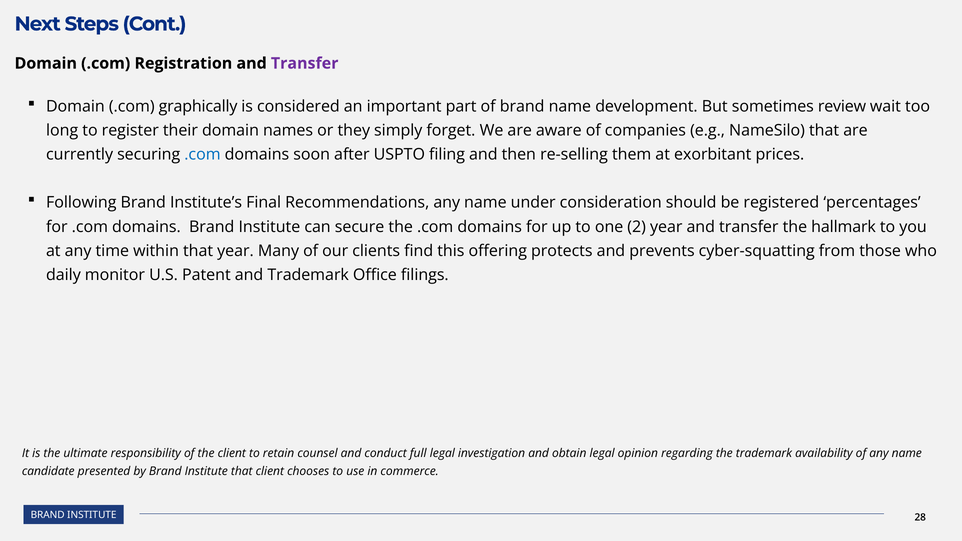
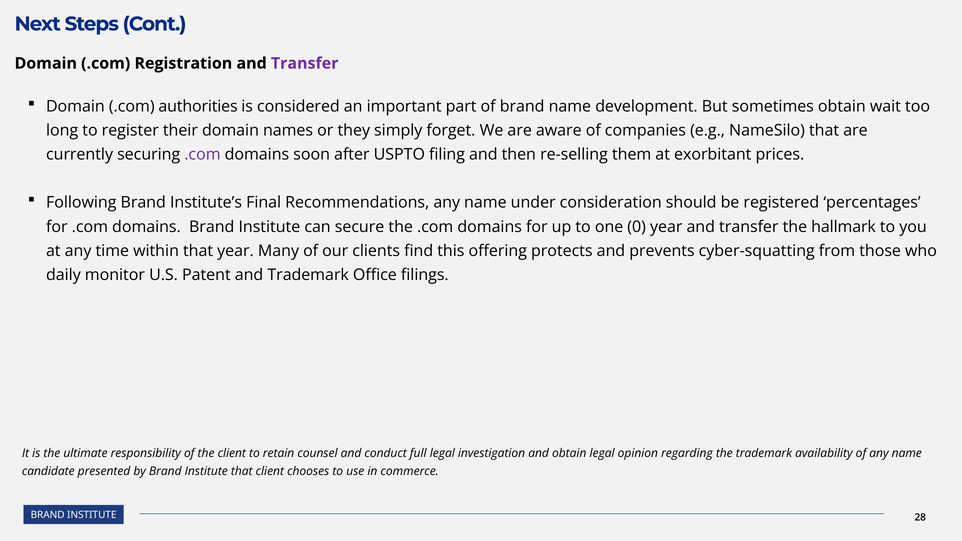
graphically: graphically -> authorities
sometimes review: review -> obtain
.com at (202, 155) colour: blue -> purple
2: 2 -> 0
